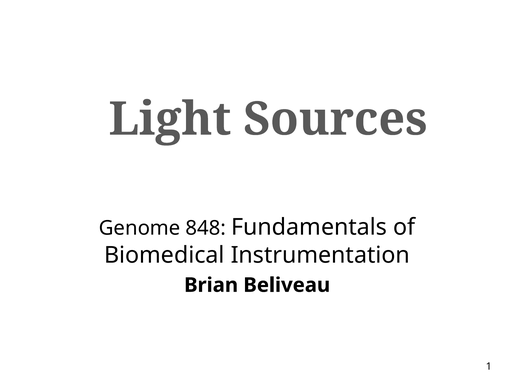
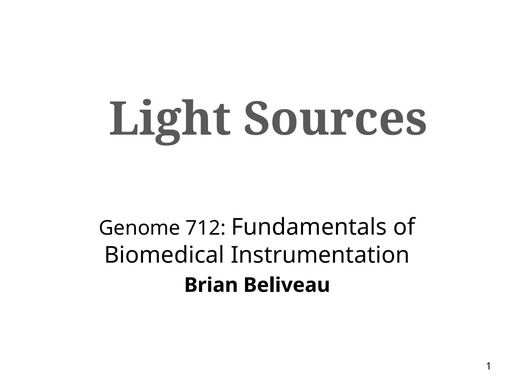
848: 848 -> 712
